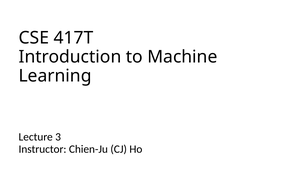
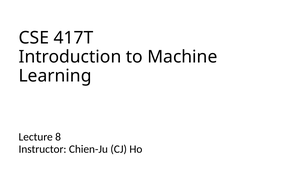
3: 3 -> 8
